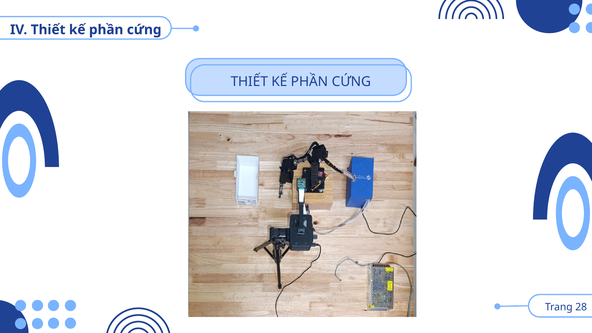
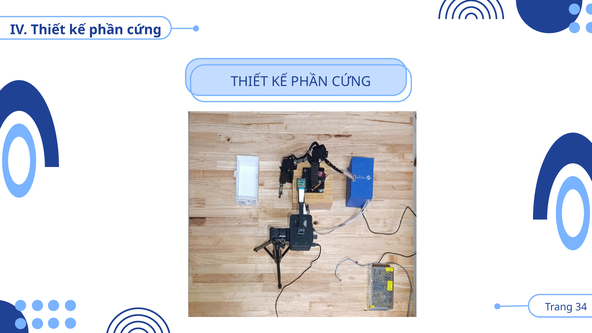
28: 28 -> 34
